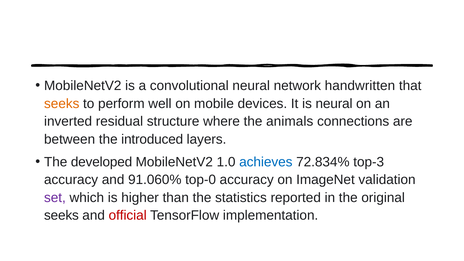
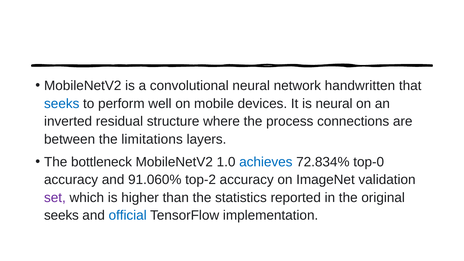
seeks at (62, 104) colour: orange -> blue
animals: animals -> process
introduced: introduced -> limitations
developed: developed -> bottleneck
top-3: top-3 -> top-0
top-0: top-0 -> top-2
official colour: red -> blue
